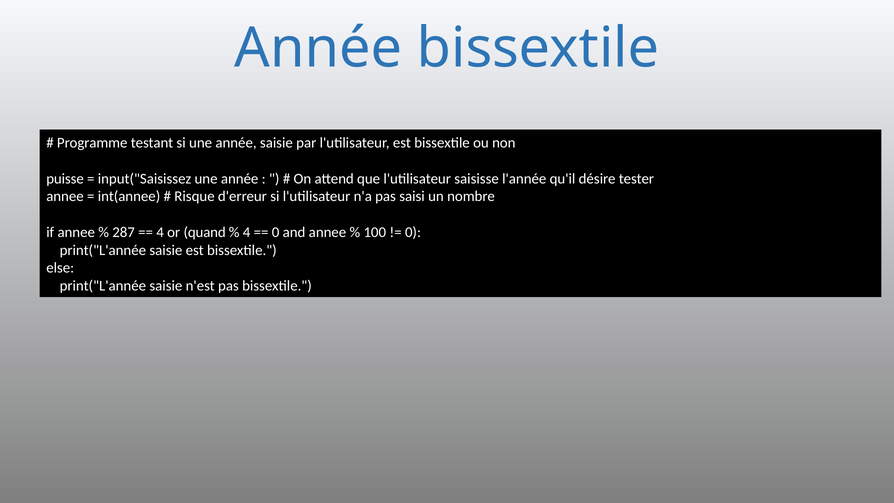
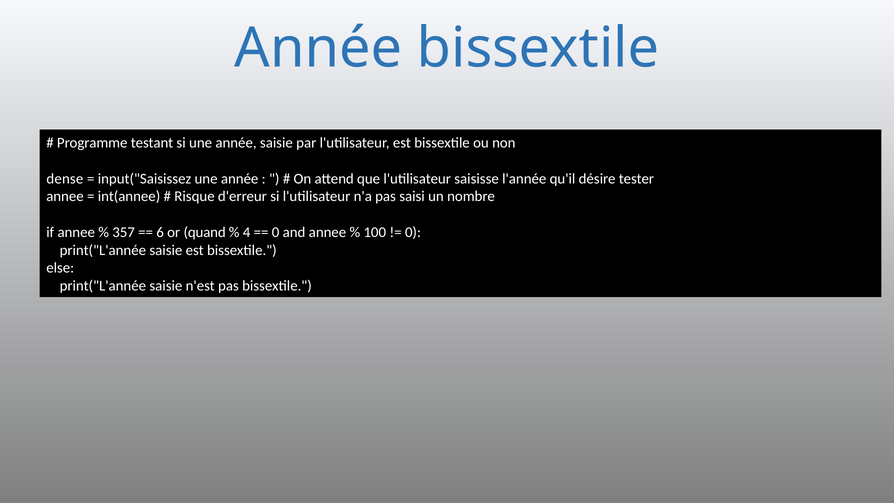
puisse: puisse -> dense
287: 287 -> 357
4 at (160, 232): 4 -> 6
